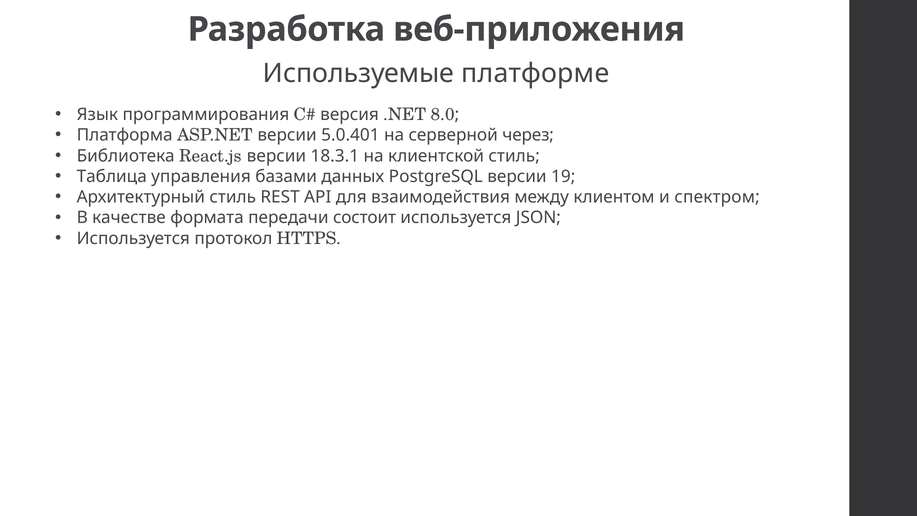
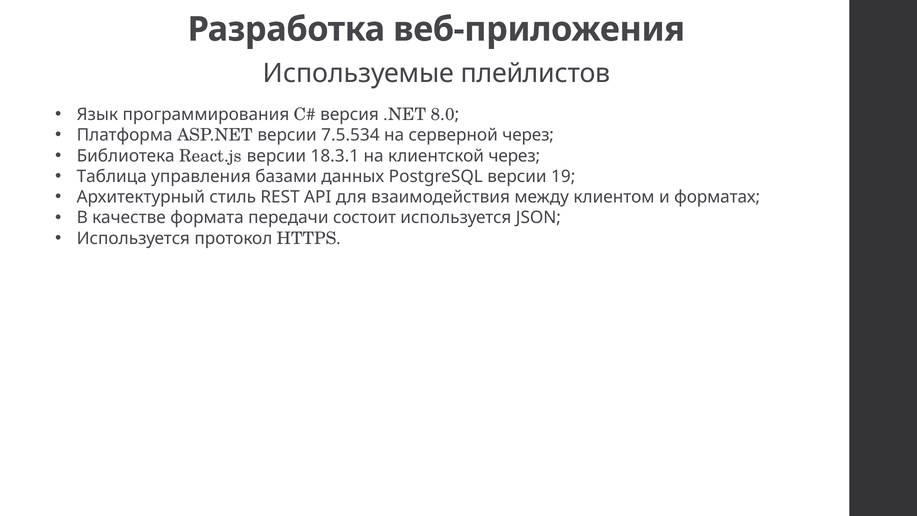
платформе: платформе -> плейлистов
5.0.401: 5.0.401 -> 7.5.534
клиентской стиль: стиль -> через
спектром: спектром -> форматах
